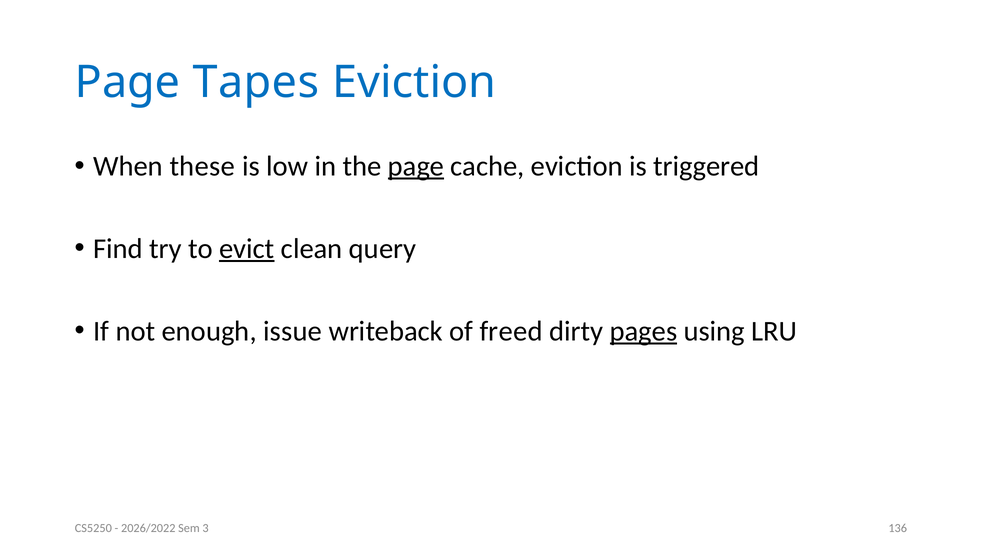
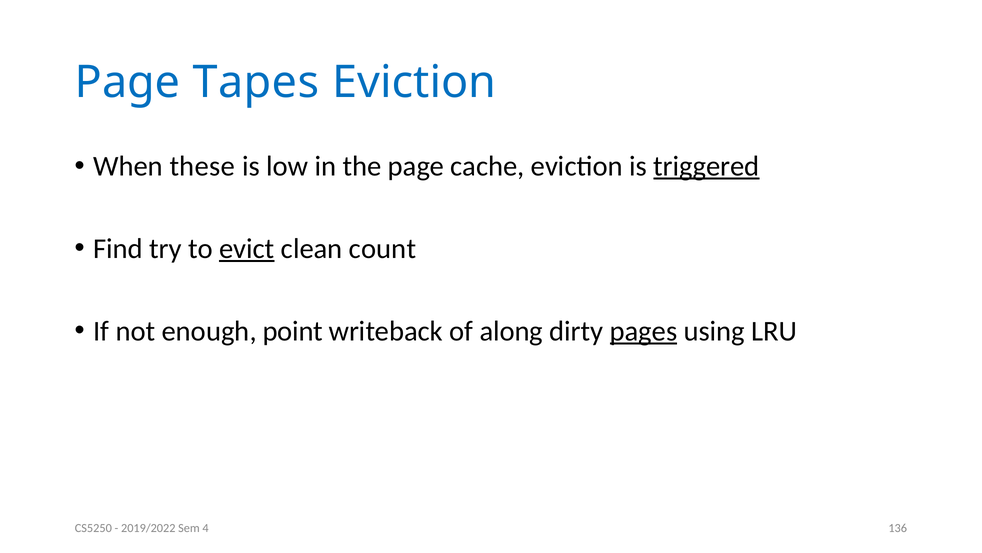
page at (416, 166) underline: present -> none
triggered underline: none -> present
query: query -> count
issue: issue -> point
freed: freed -> along
2026/2022: 2026/2022 -> 2019/2022
3: 3 -> 4
